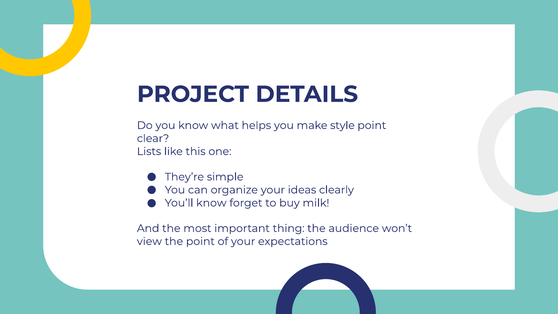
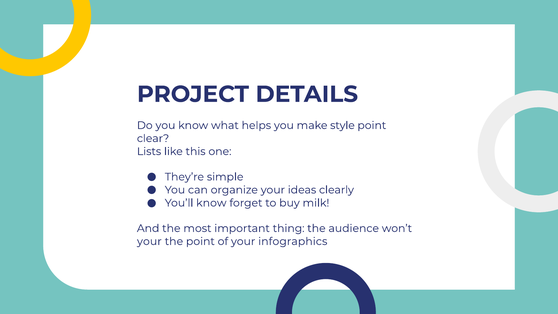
view at (149, 241): view -> your
expectations: expectations -> infographics
